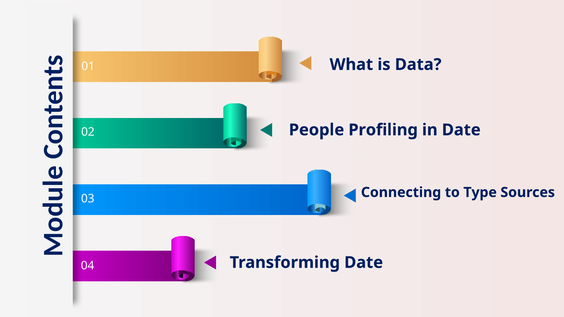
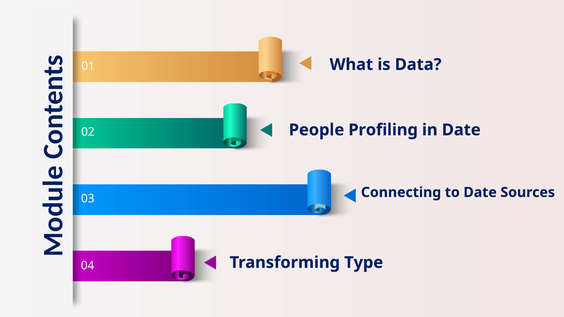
to Type: Type -> Date
Transforming Date: Date -> Type
